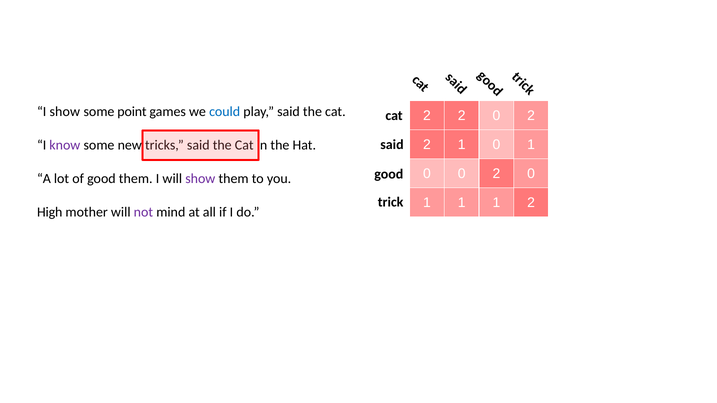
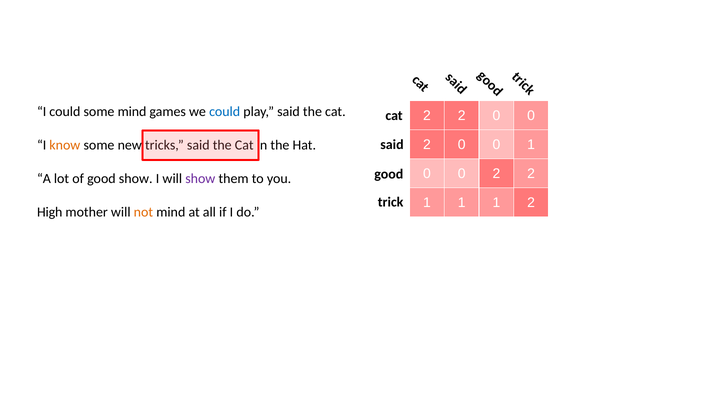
I show: show -> could
some point: point -> mind
2 2 0 2: 2 -> 0
1 at (462, 145): 1 -> 0
know colour: purple -> orange
0 2 0: 0 -> 2
good them: them -> show
not colour: purple -> orange
